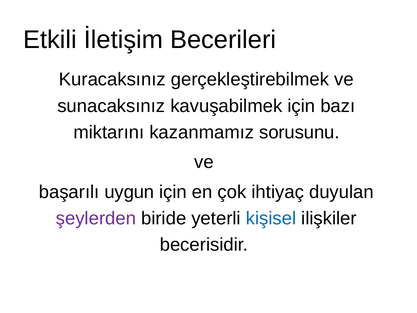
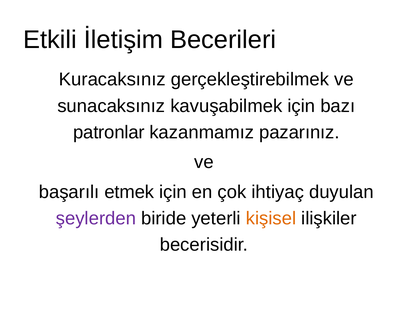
miktarını: miktarını -> patronlar
sorusunu: sorusunu -> pazarınız
uygun: uygun -> etmek
kişisel colour: blue -> orange
